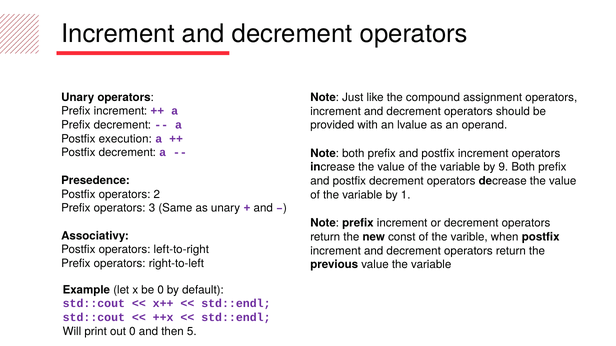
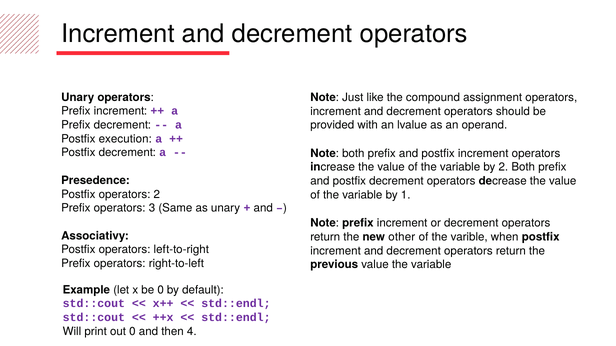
by 9: 9 -> 2
const: const -> other
5: 5 -> 4
